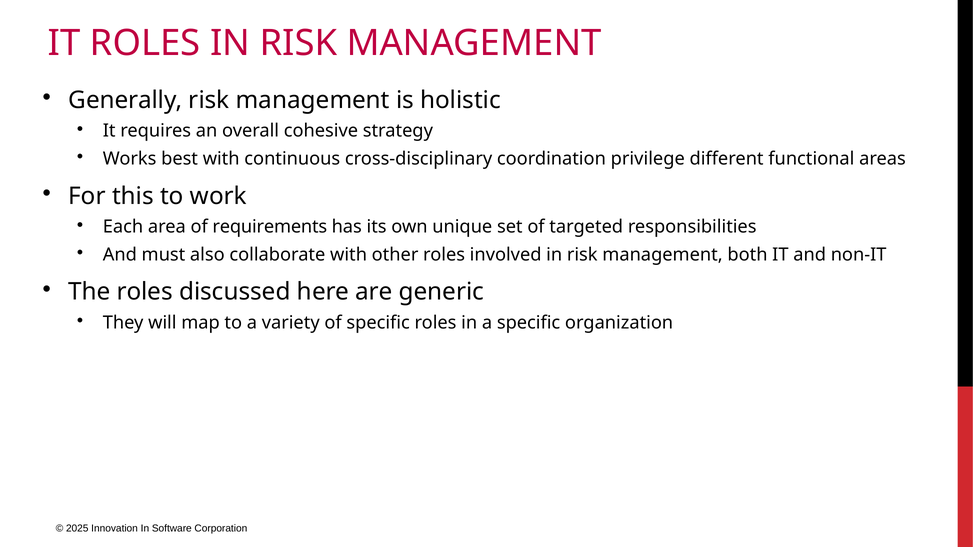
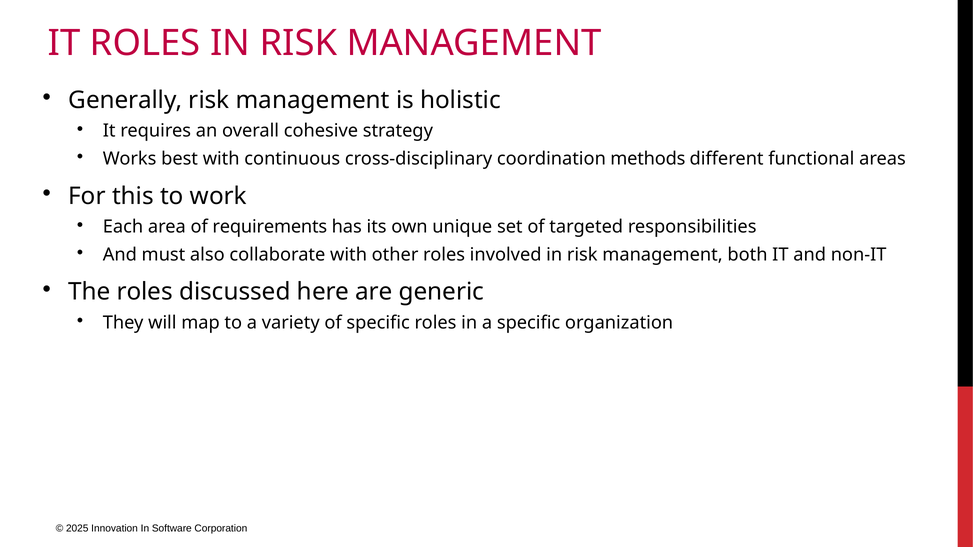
privilege: privilege -> methods
